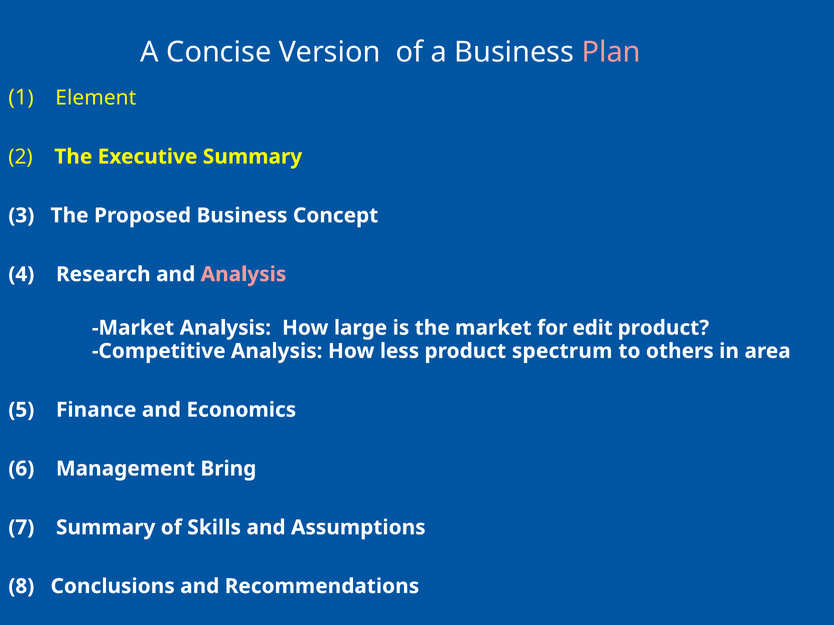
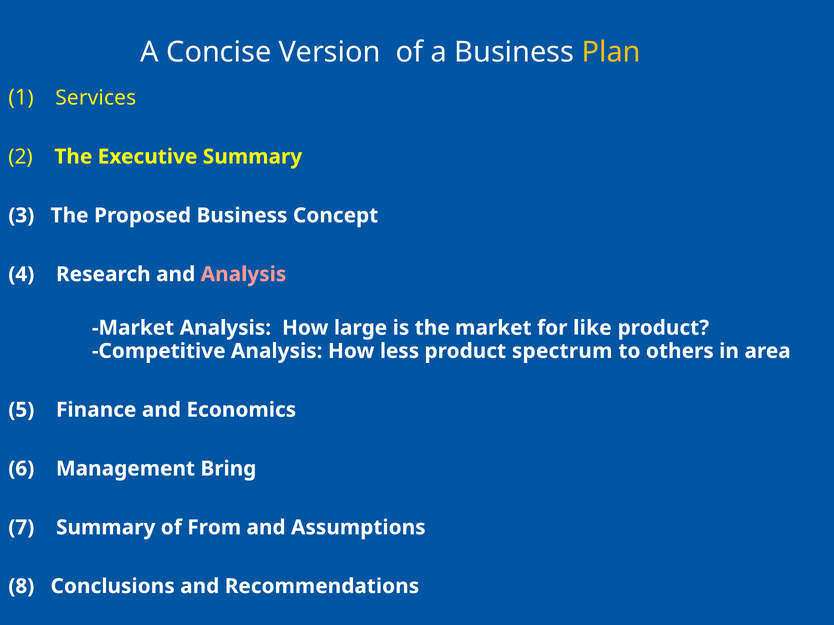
Plan colour: pink -> yellow
Element: Element -> Services
edit: edit -> like
Skills: Skills -> From
